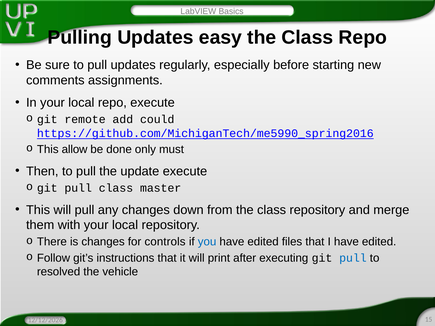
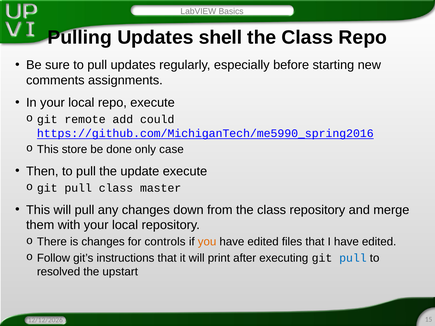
easy: easy -> shell
allow: allow -> store
must: must -> case
you colour: blue -> orange
vehicle: vehicle -> upstart
